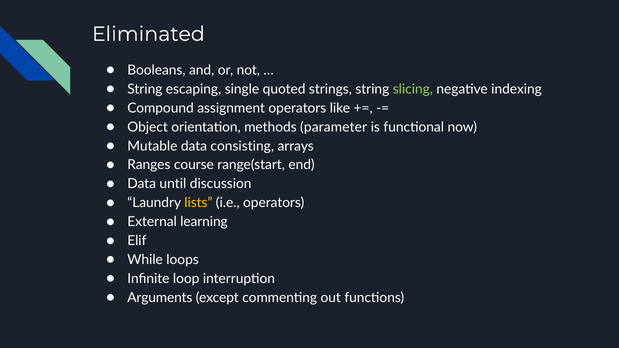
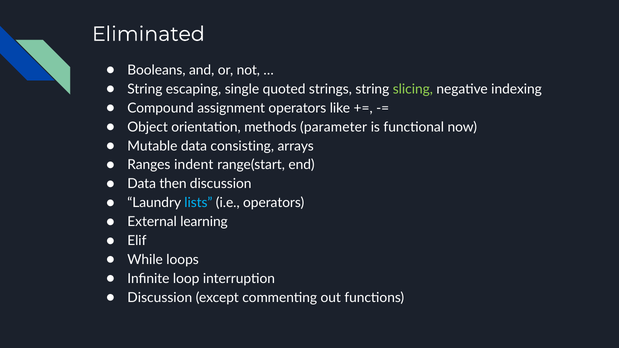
course: course -> indent
until: until -> then
lists colour: yellow -> light blue
Arguments at (160, 298): Arguments -> Discussion
